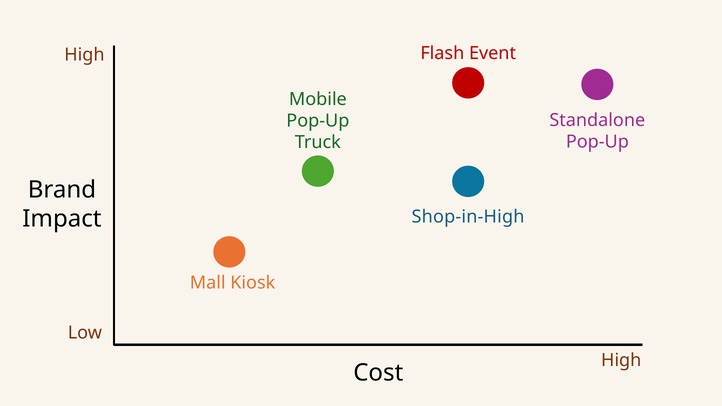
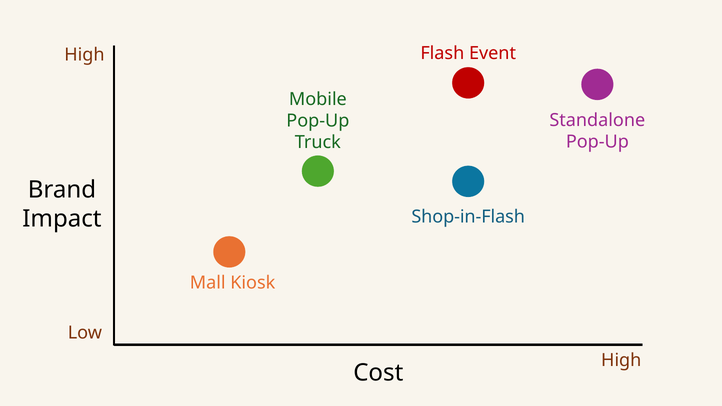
Shop-in-High: Shop-in-High -> Shop-in-Flash
